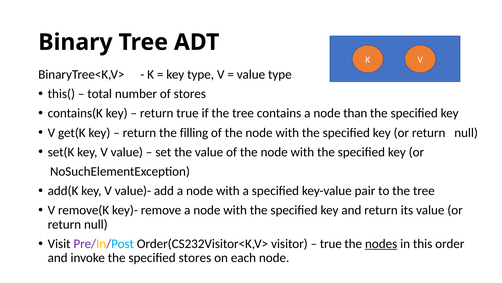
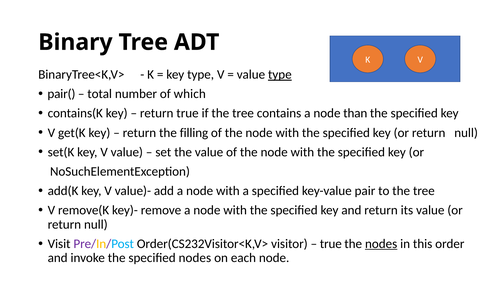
type at (280, 74) underline: none -> present
this(: this( -> pair(
of stores: stores -> which
specified stores: stores -> nodes
